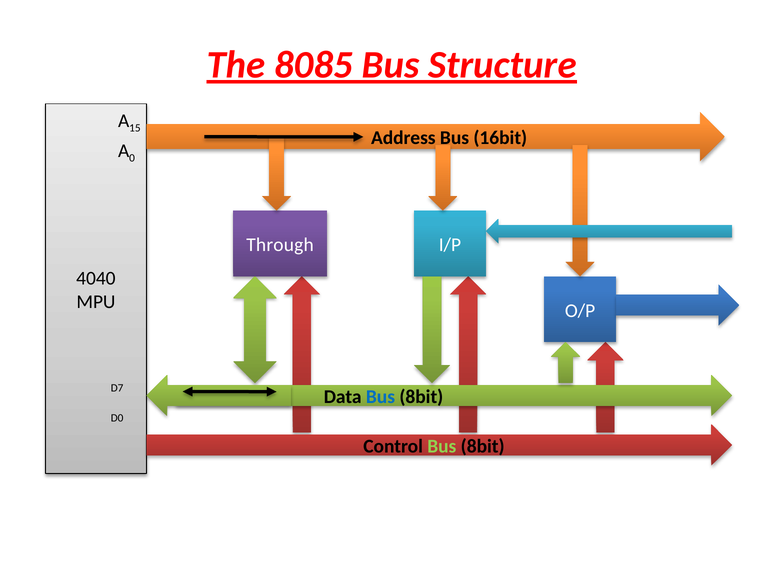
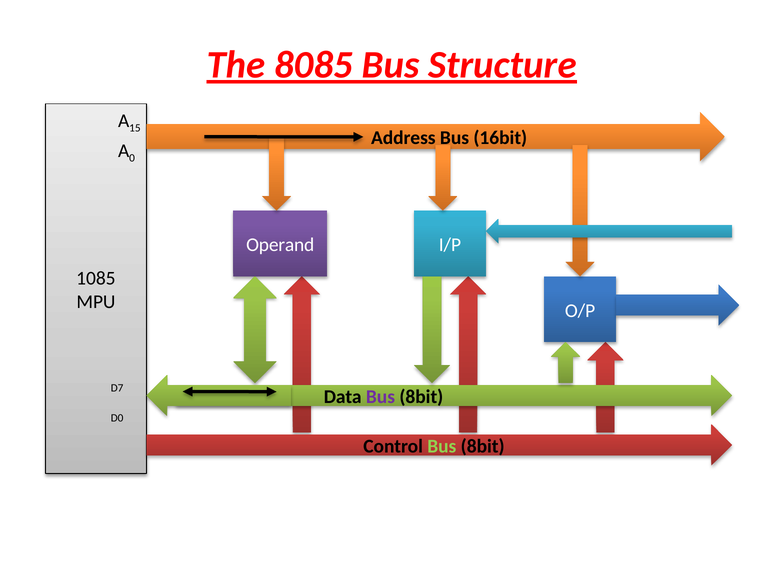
Through: Through -> Operand
4040: 4040 -> 1085
Bus at (380, 397) colour: blue -> purple
